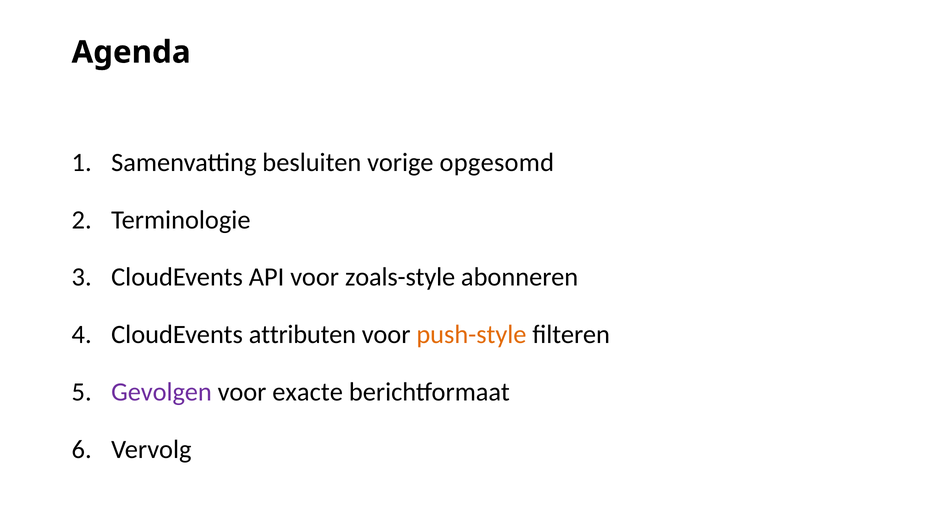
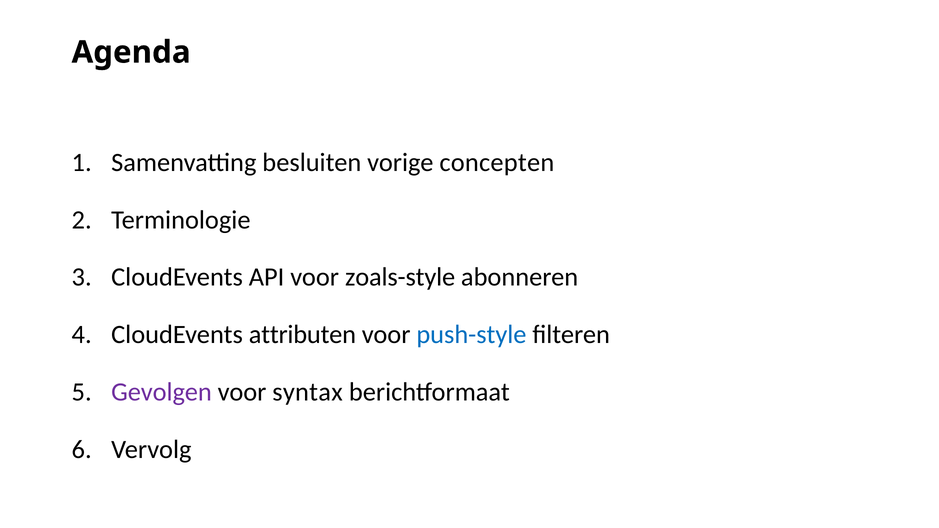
opgesomd: opgesomd -> concepten
push-style colour: orange -> blue
exacte: exacte -> syntax
